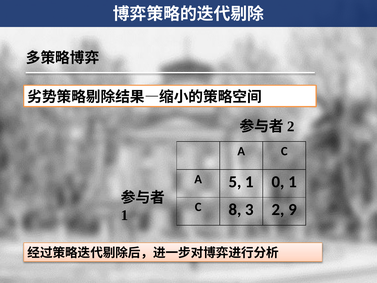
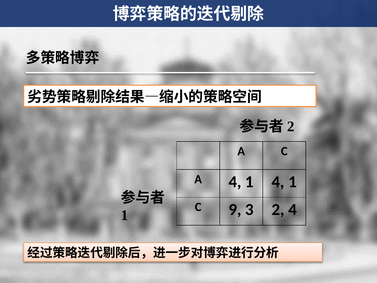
A 5: 5 -> 4
1 0: 0 -> 4
8: 8 -> 9
2 9: 9 -> 4
